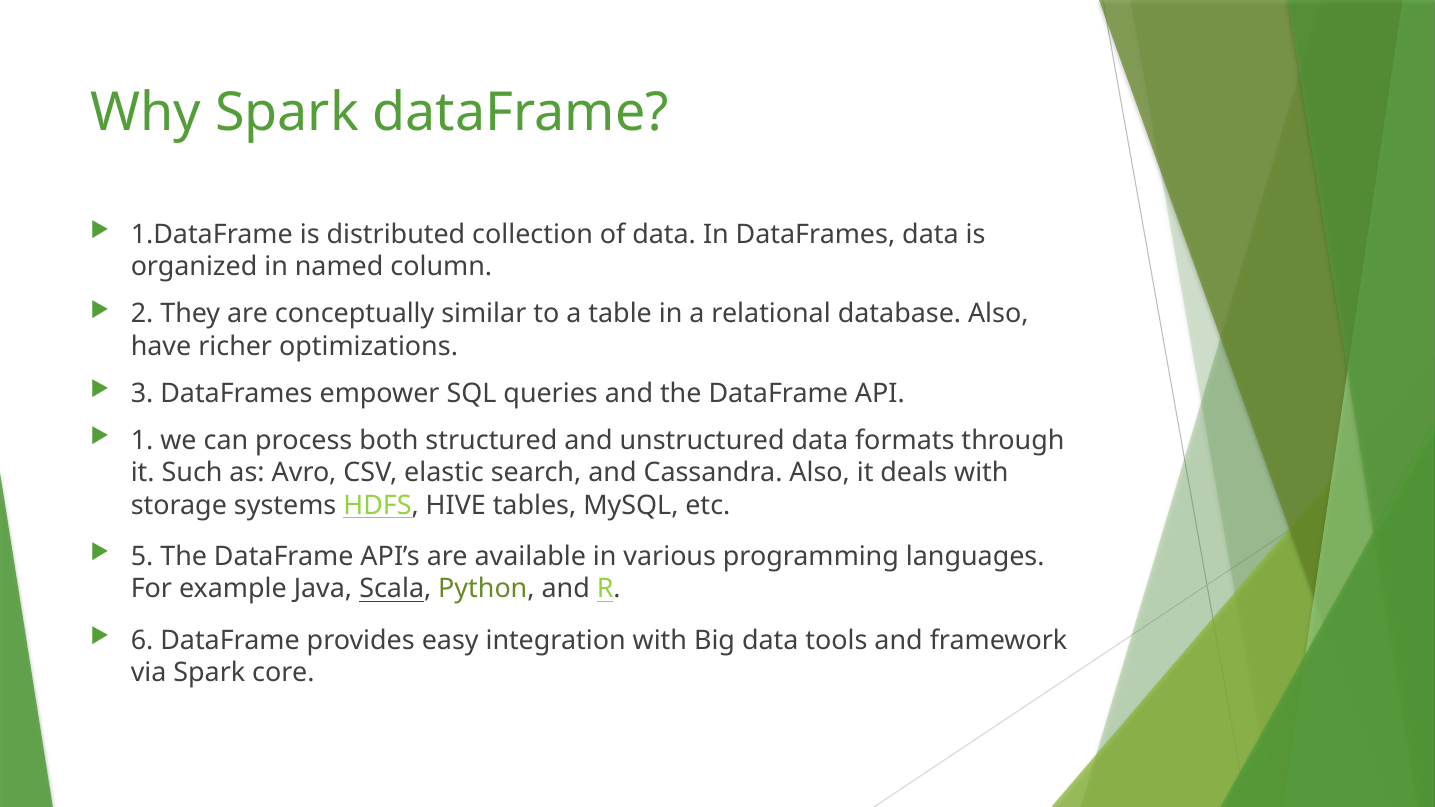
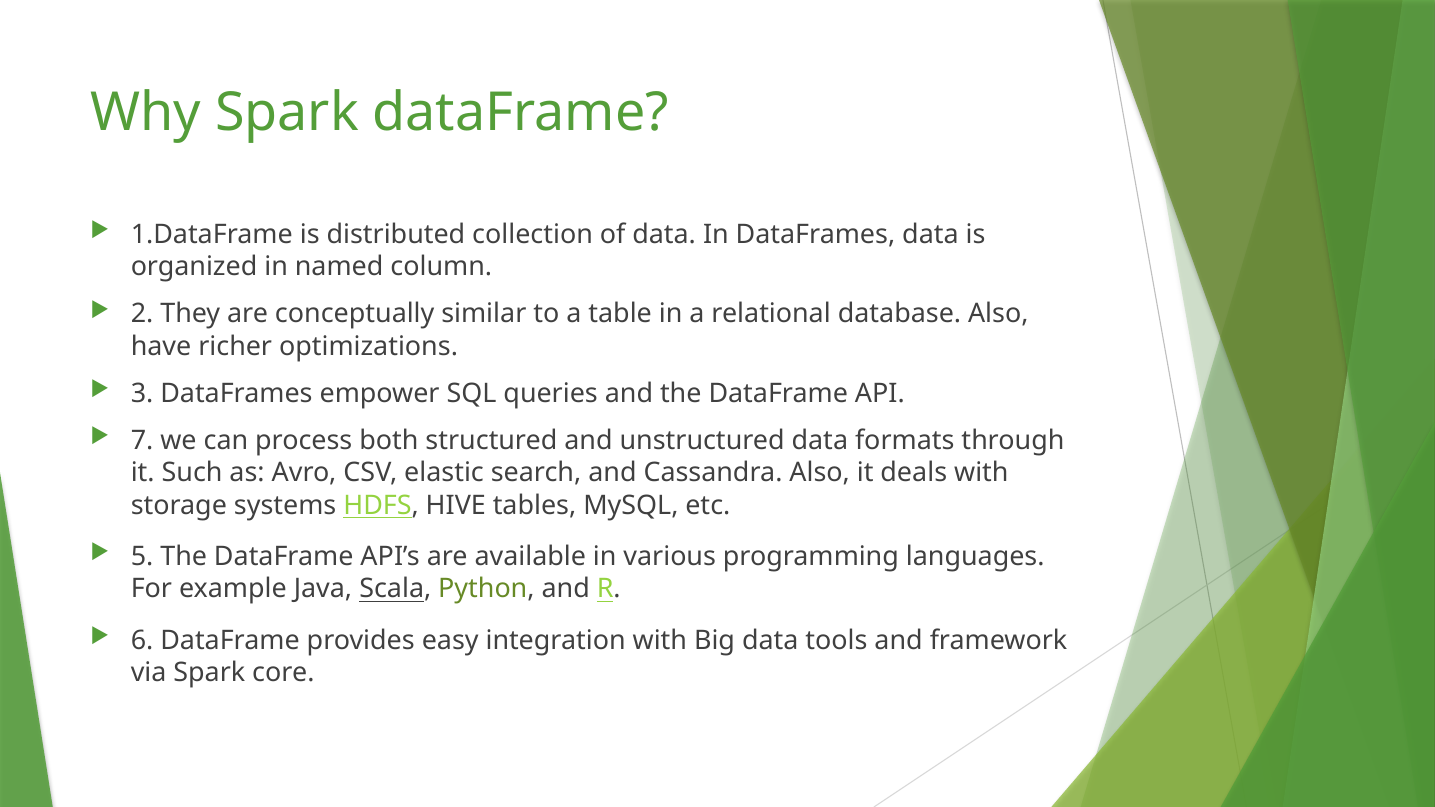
1: 1 -> 7
